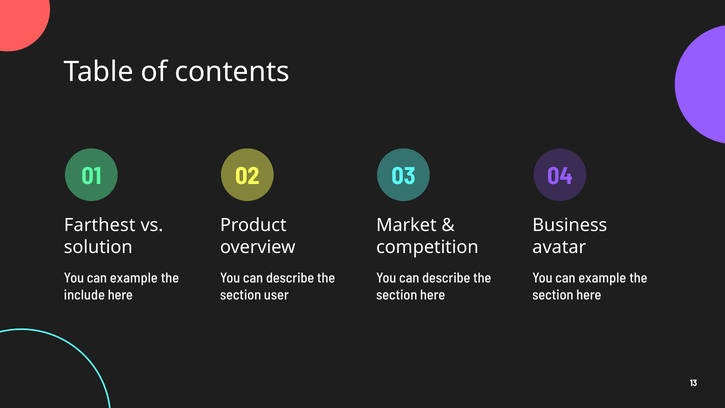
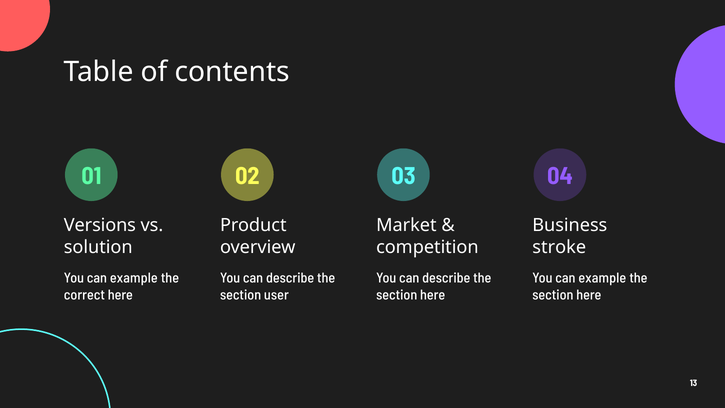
Farthest: Farthest -> Versions
avatar: avatar -> stroke
include: include -> correct
